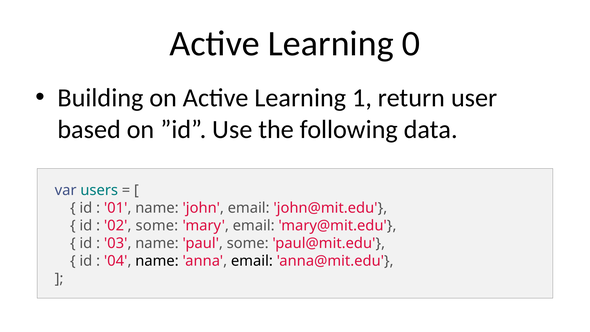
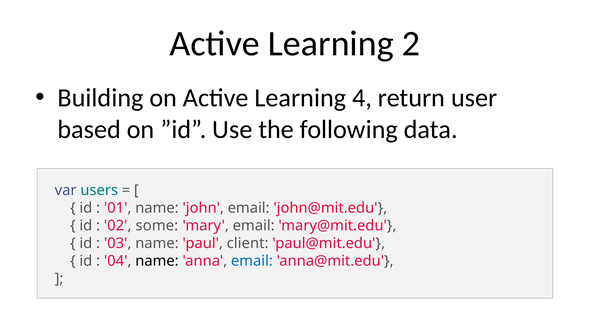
0: 0 -> 2
1: 1 -> 4
paul some: some -> client
email at (252, 261) colour: black -> blue
